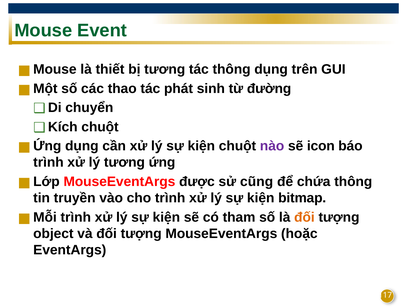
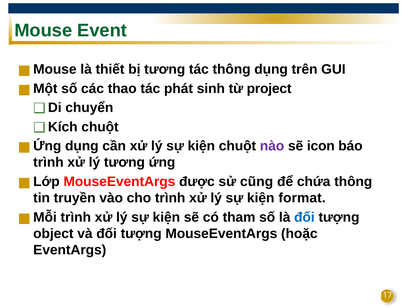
đường: đường -> project
bitmap: bitmap -> format
đối at (304, 217) colour: orange -> blue
